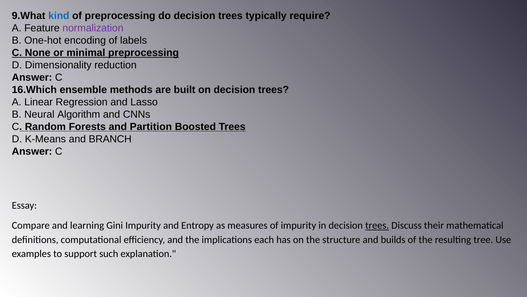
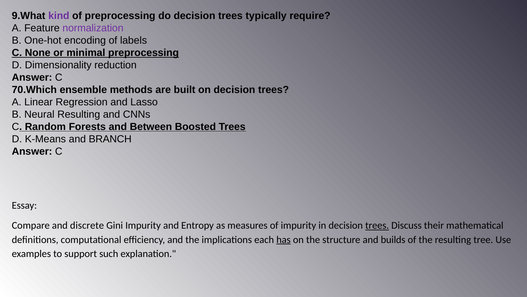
kind colour: blue -> purple
16.Which: 16.Which -> 70.Which
Neural Algorithm: Algorithm -> Resulting
Partition: Partition -> Between
learning: learning -> discrete
has underline: none -> present
